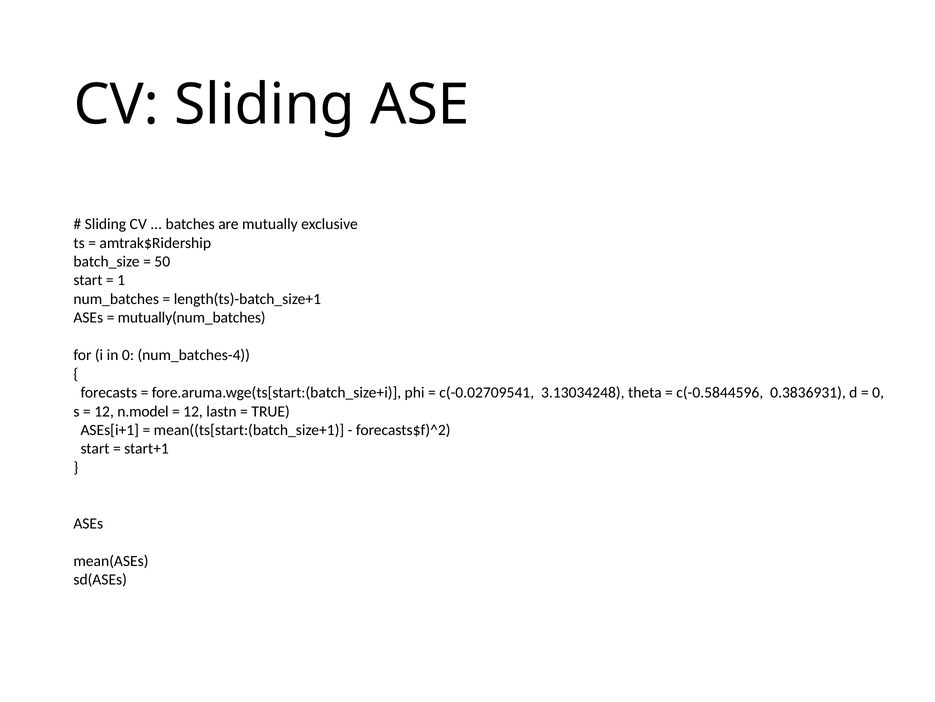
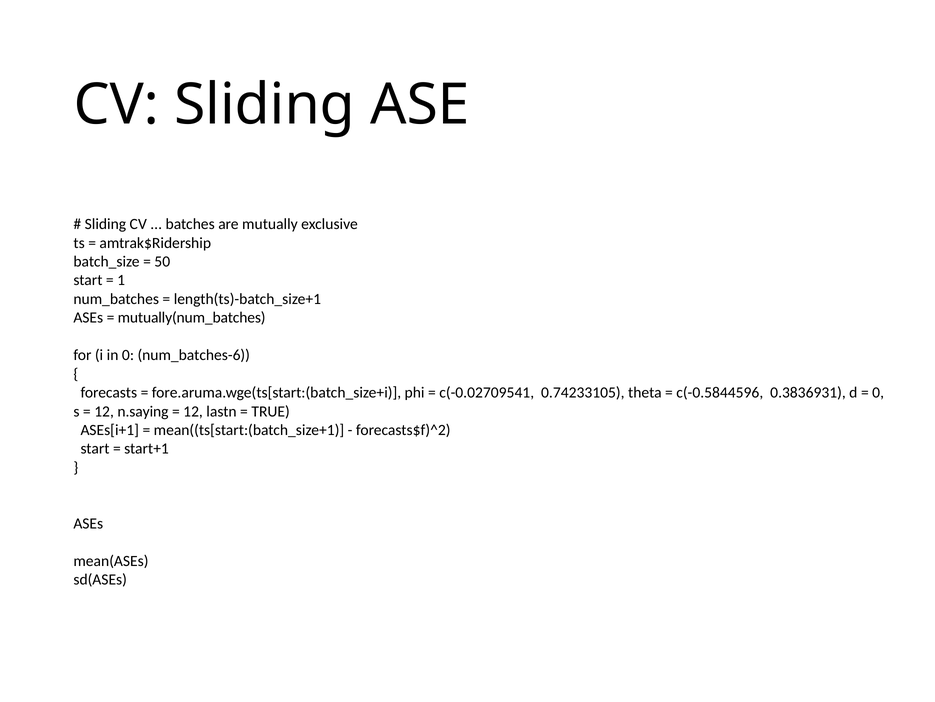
num_batches-4: num_batches-4 -> num_batches-6
3.13034248: 3.13034248 -> 0.74233105
n.model: n.model -> n.saying
